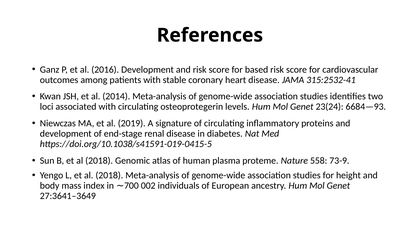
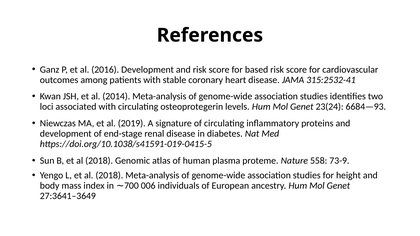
002: 002 -> 006
